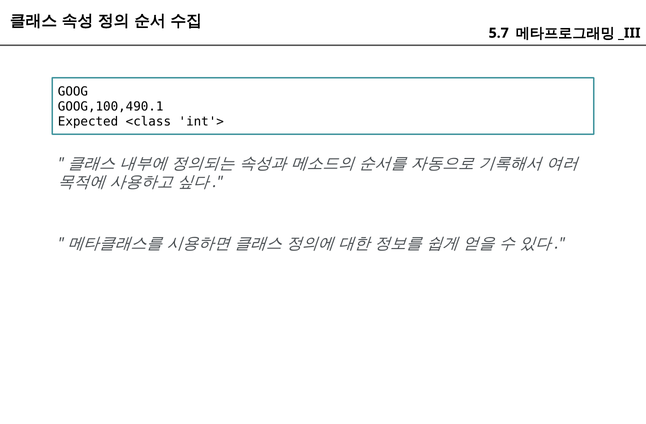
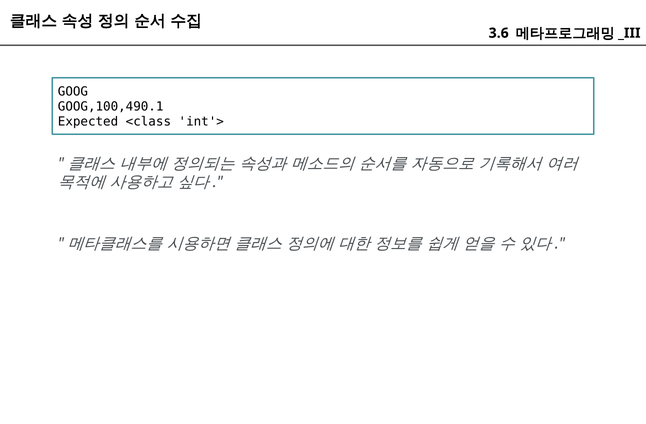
5.7: 5.7 -> 3.6
